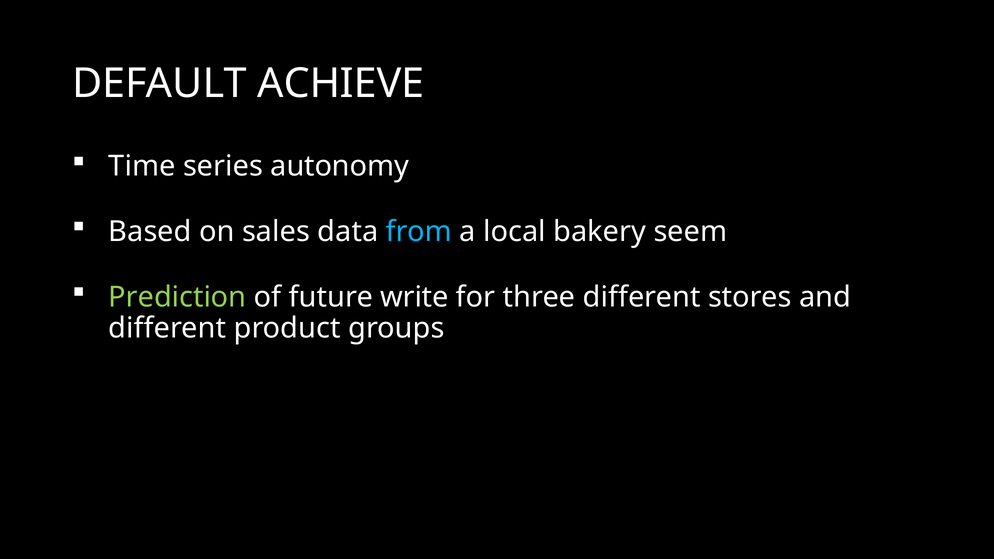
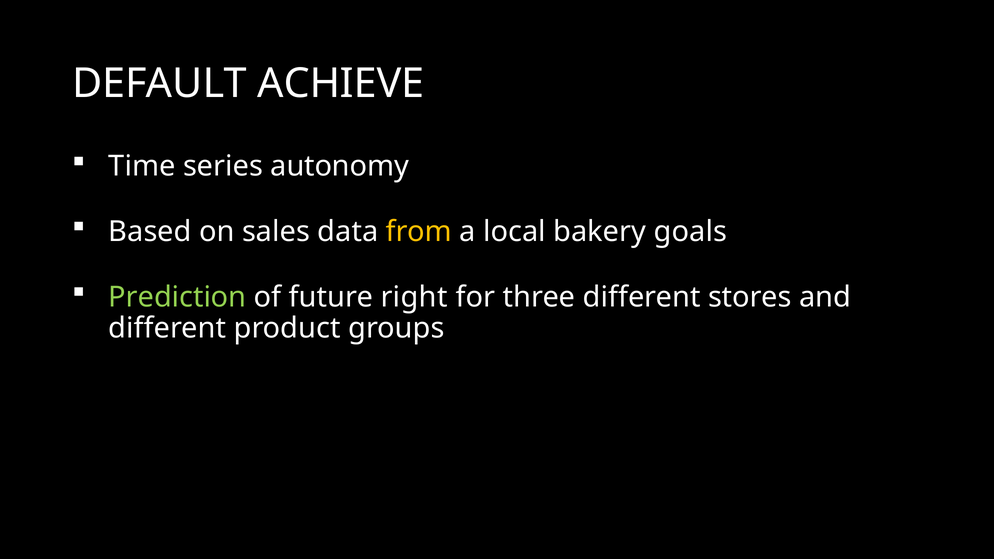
from colour: light blue -> yellow
seem: seem -> goals
write: write -> right
